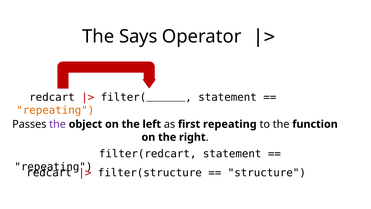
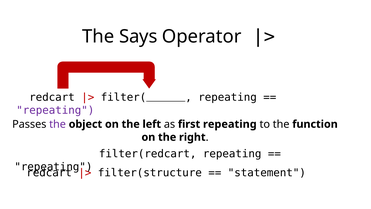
statement at (228, 97): statement -> repeating
repeating at (55, 110) colour: orange -> purple
filter(redcart statement: statement -> repeating
structure: structure -> statement
